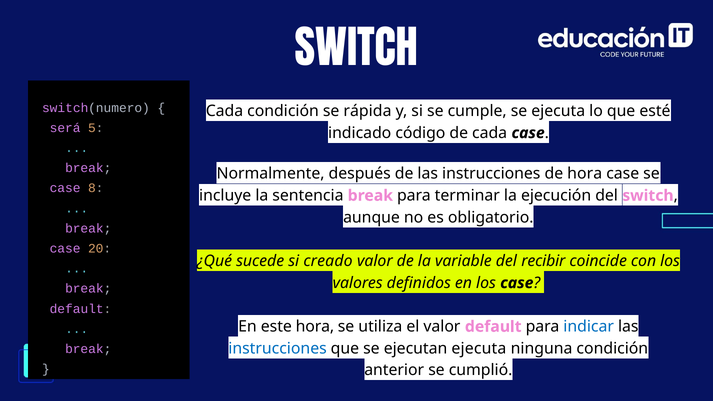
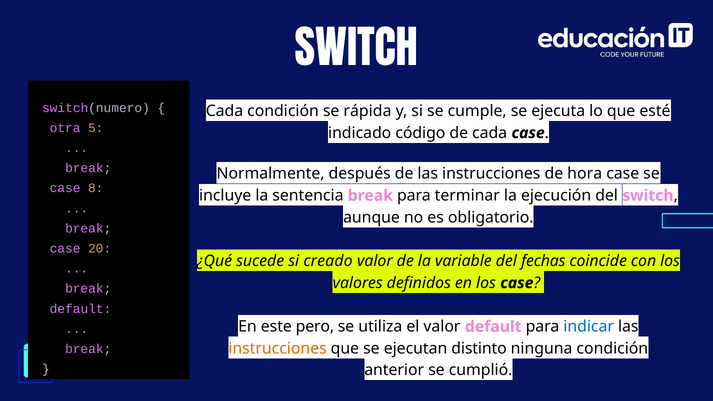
será: será -> otra
recibir: recibir -> fechas
este hora: hora -> pero
instrucciones at (278, 348) colour: blue -> orange
ejecutan ejecuta: ejecuta -> distinto
